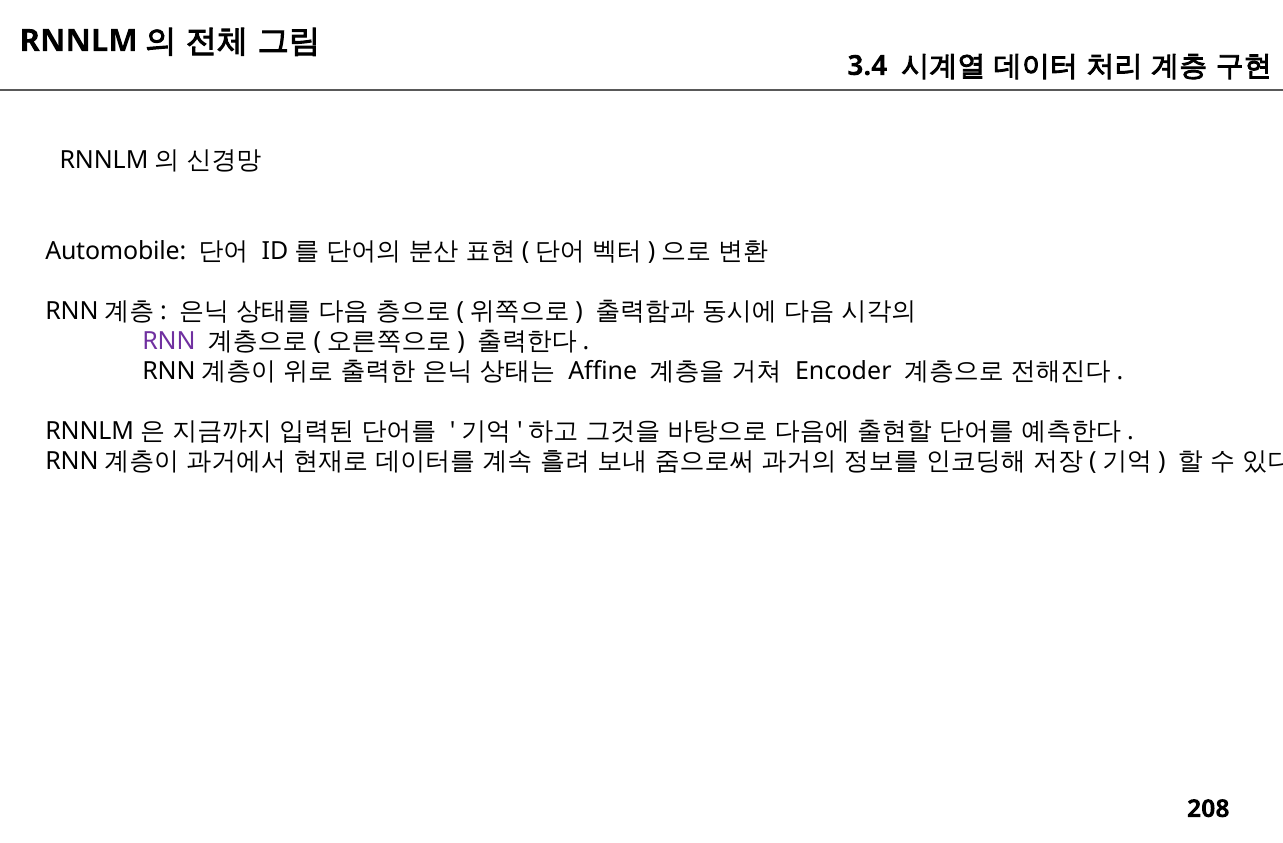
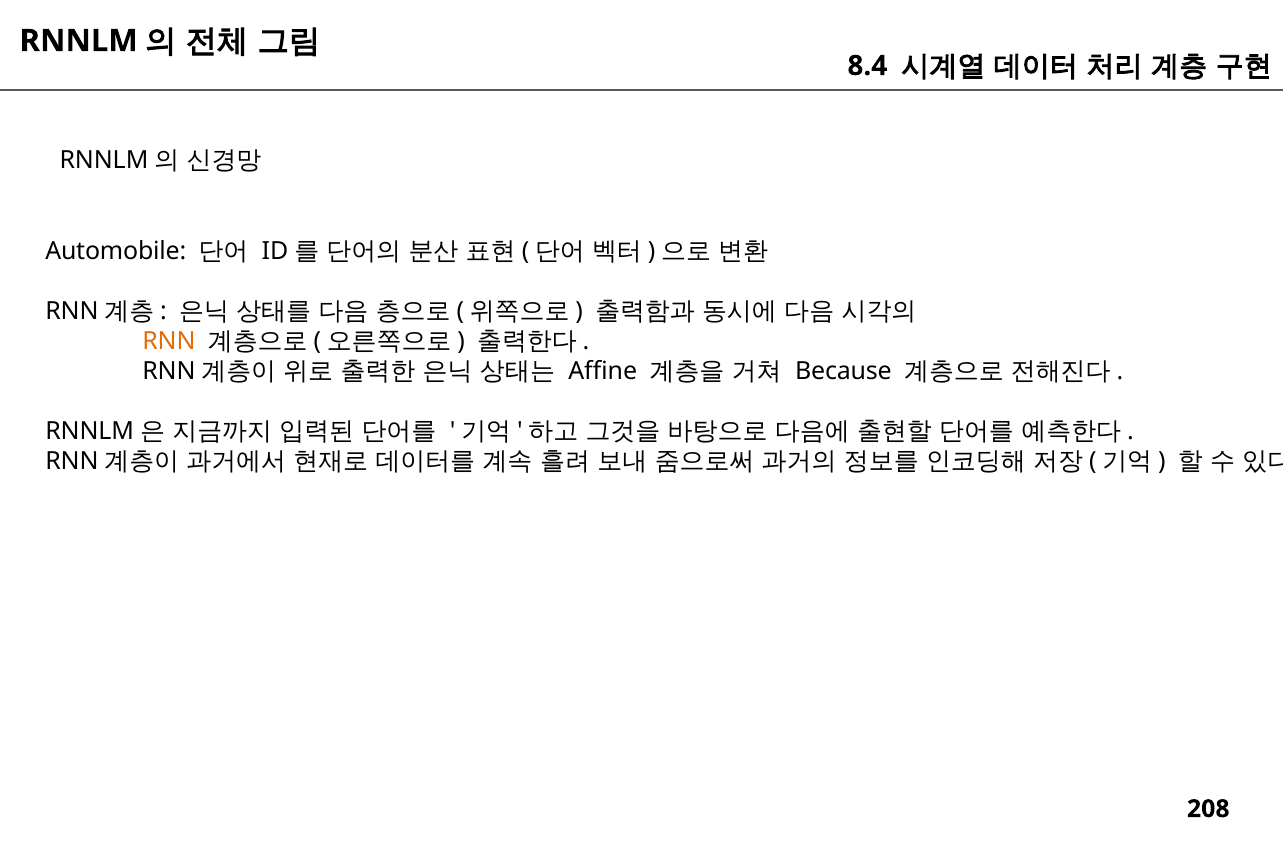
3.4: 3.4 -> 8.4
RNN colour: purple -> orange
Encoder: Encoder -> Because
